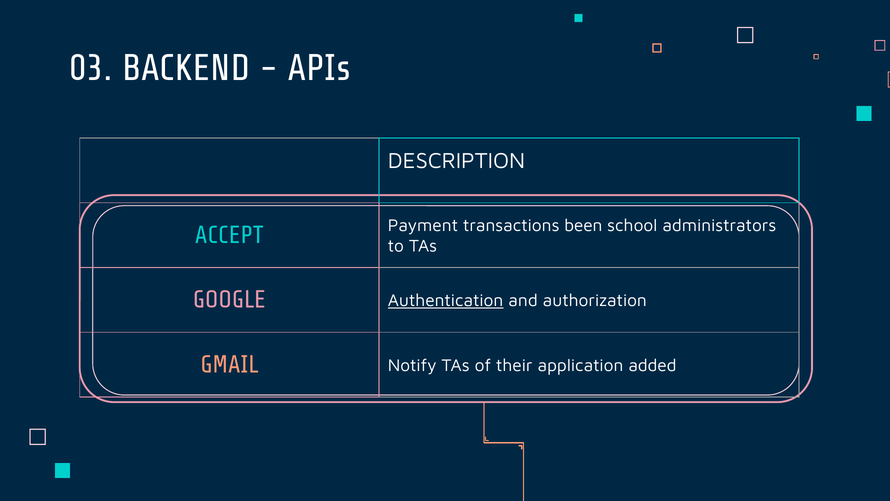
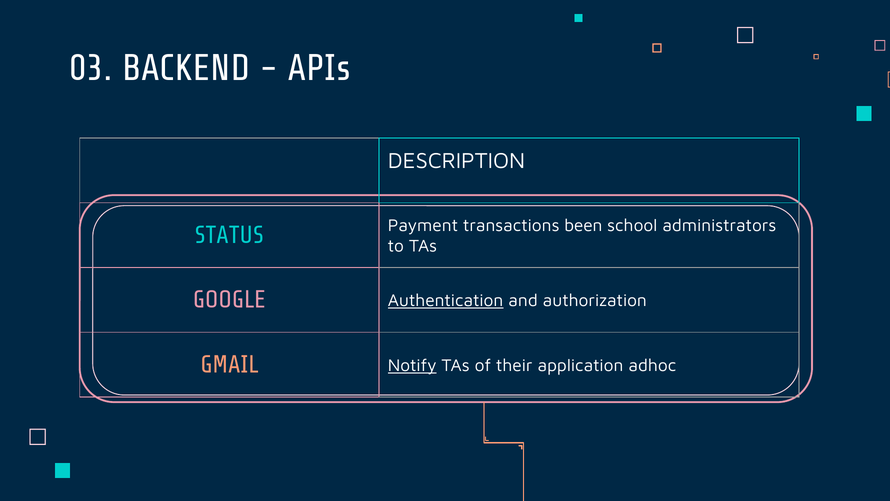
ACCEPT: ACCEPT -> STATUS
Notify underline: none -> present
added: added -> adhoc
